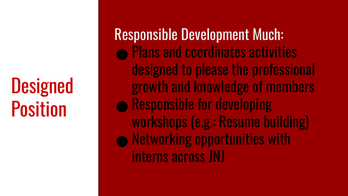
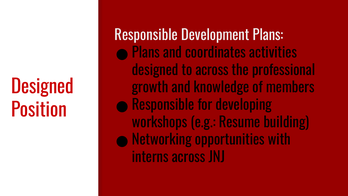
Development Much: Much -> Plans
to please: please -> across
